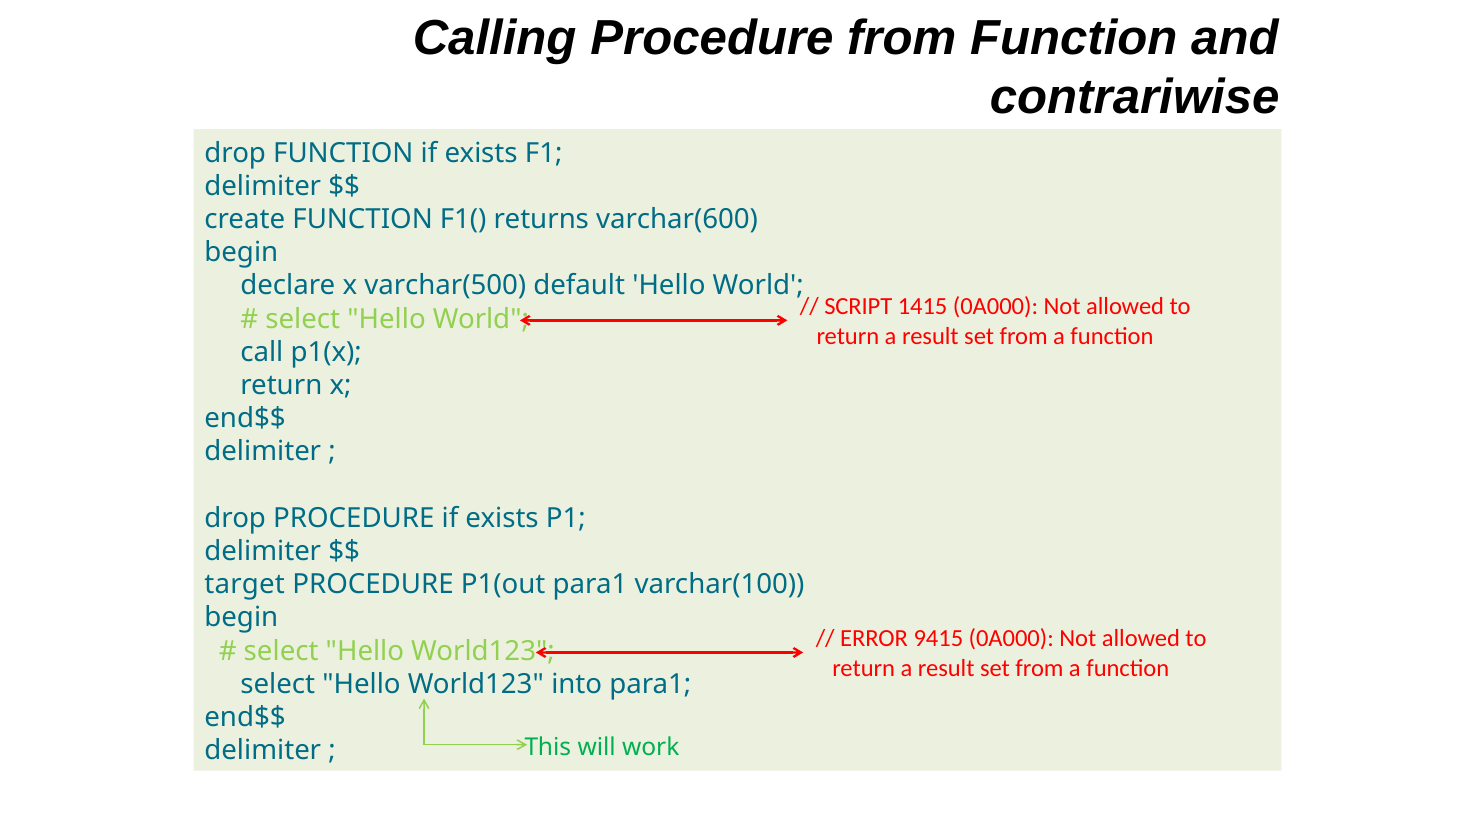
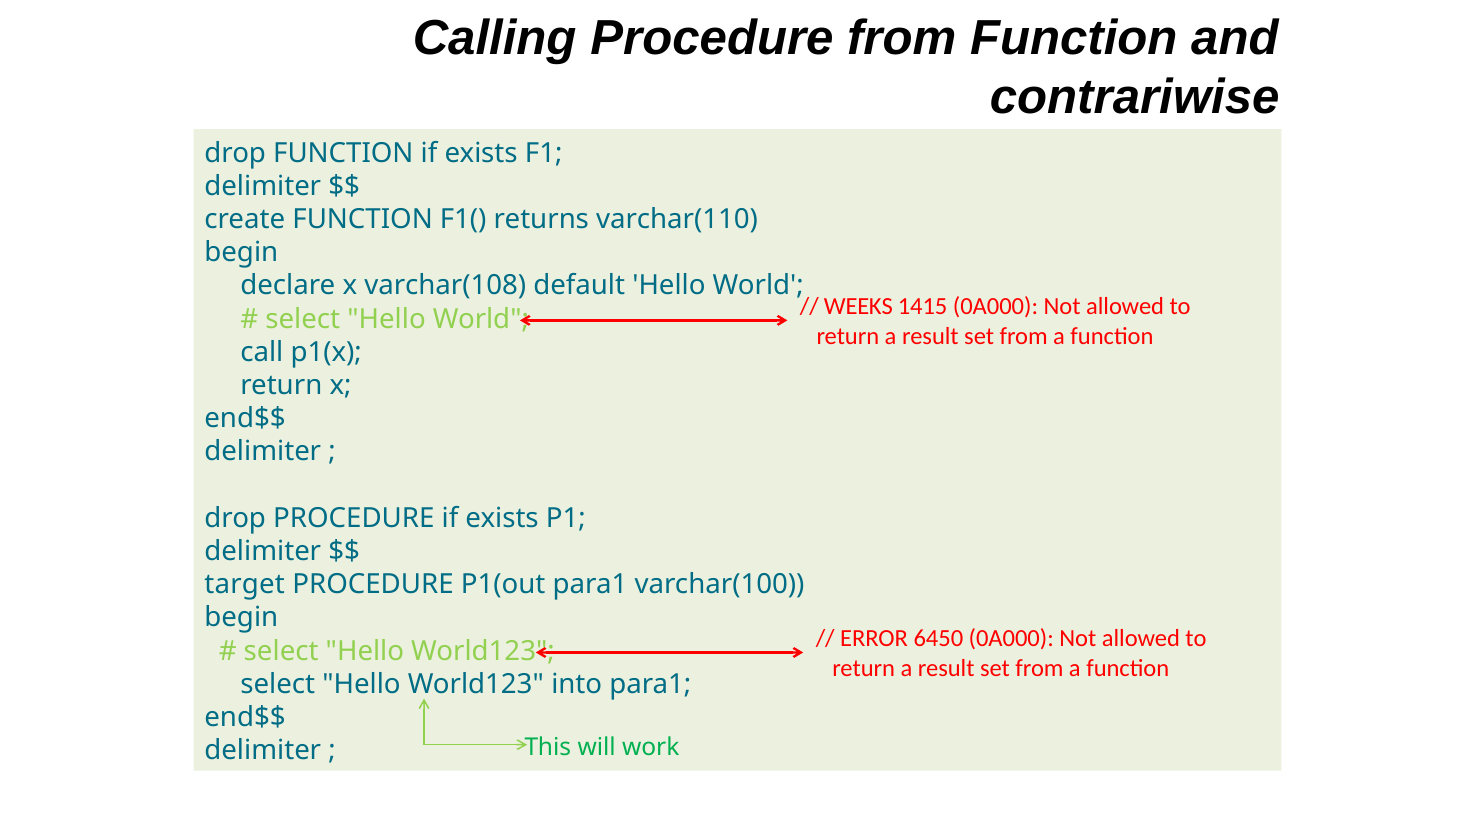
varchar(600: varchar(600 -> varchar(110
varchar(500: varchar(500 -> varchar(108
SCRIPT: SCRIPT -> WEEKS
9415: 9415 -> 6450
